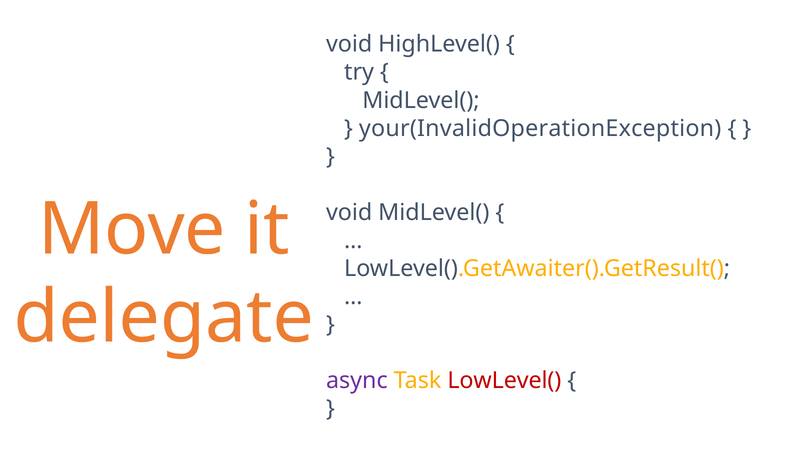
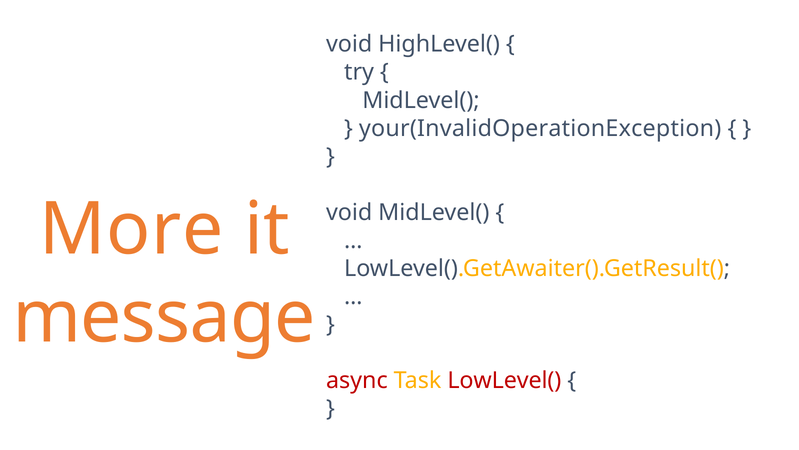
Move: Move -> More
delegate: delegate -> message
async colour: purple -> red
